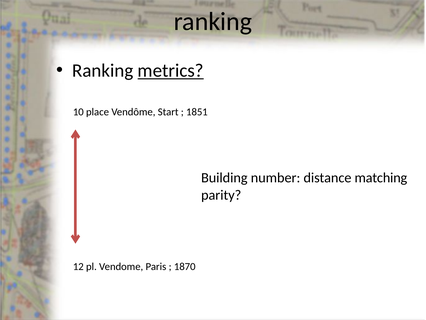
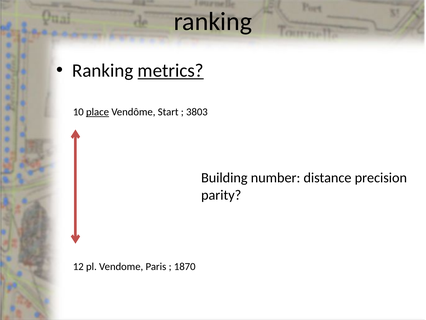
place underline: none -> present
1851: 1851 -> 3803
matching: matching -> precision
